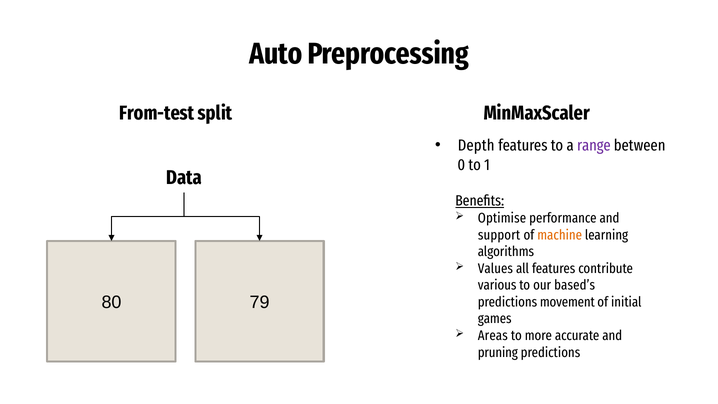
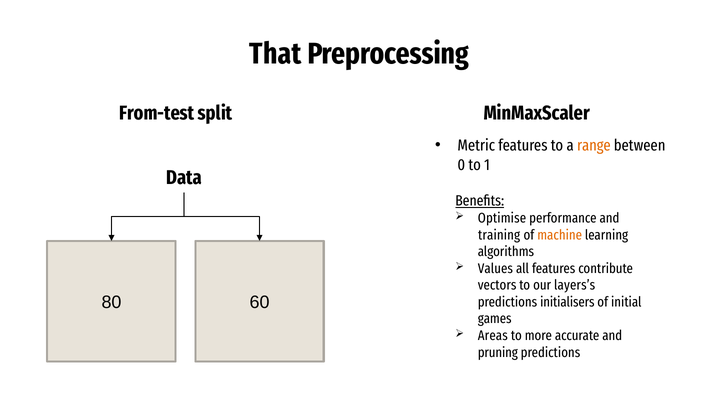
Auto: Auto -> That
Depth: Depth -> Metric
range colour: purple -> orange
support: support -> training
various: various -> vectors
based’s: based’s -> layers’s
79: 79 -> 60
movement: movement -> initialisers
